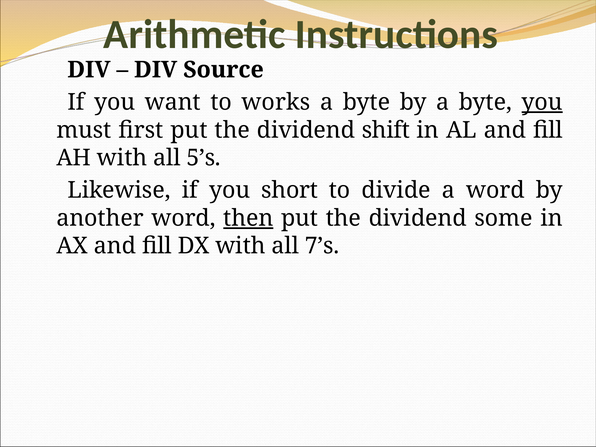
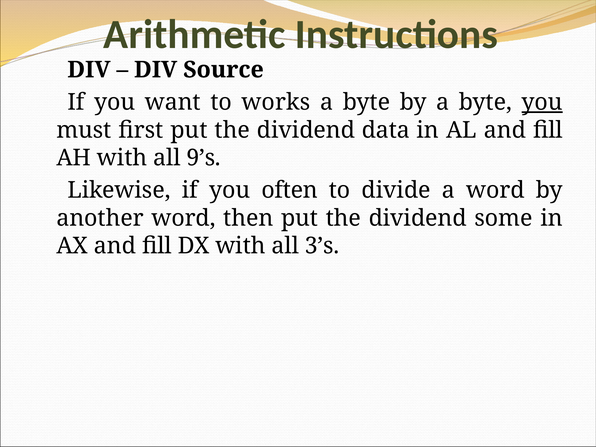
shift: shift -> data
5’s: 5’s -> 9’s
short: short -> often
then underline: present -> none
7’s: 7’s -> 3’s
